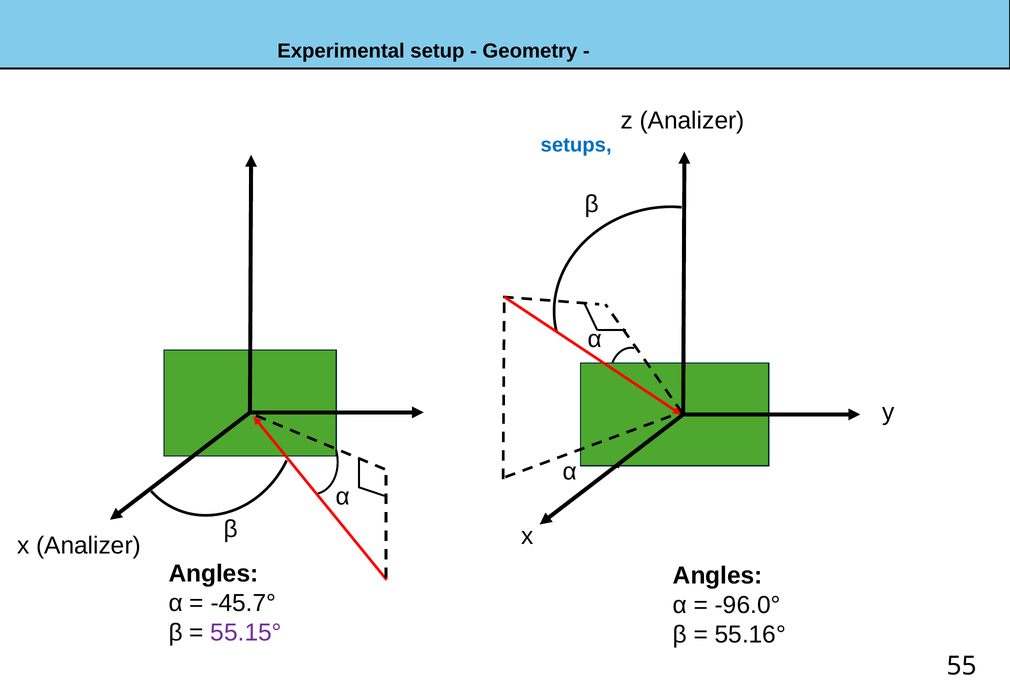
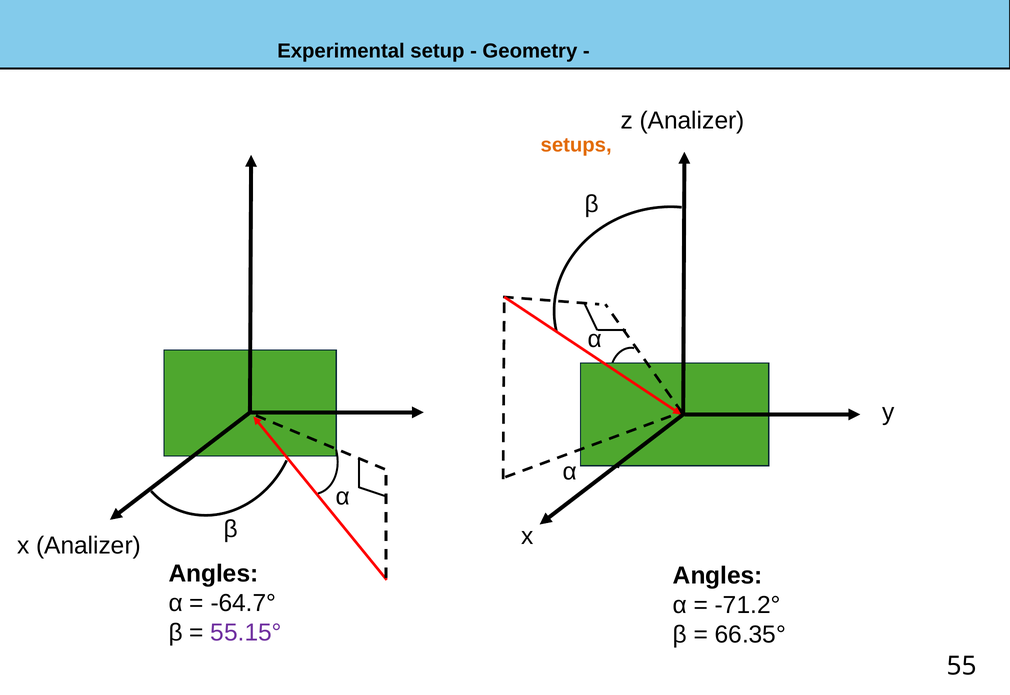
setups colour: blue -> orange
-45.7°: -45.7° -> -64.7°
-96.0°: -96.0° -> -71.2°
55.16°: 55.16° -> 66.35°
